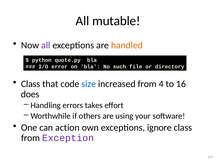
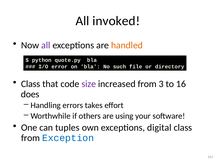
mutable: mutable -> invoked
size colour: blue -> purple
4: 4 -> 3
action: action -> tuples
ignore: ignore -> digital
Exception colour: purple -> blue
